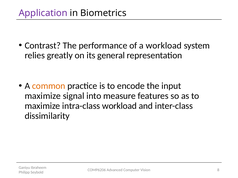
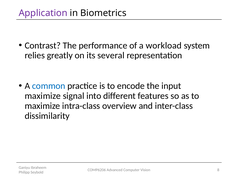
general: general -> several
common colour: orange -> blue
measure: measure -> different
intra-class workload: workload -> overview
